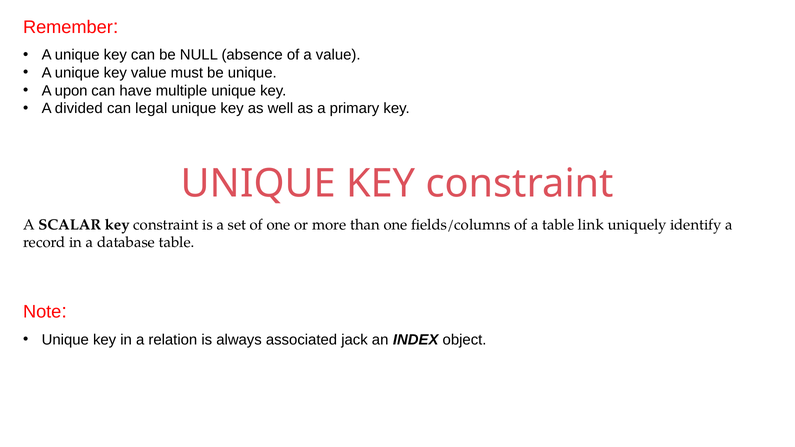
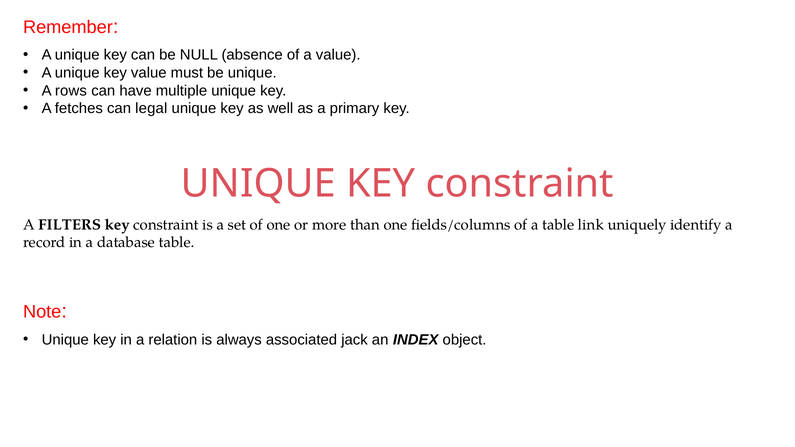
upon: upon -> rows
divided: divided -> fetches
SCALAR: SCALAR -> FILTERS
